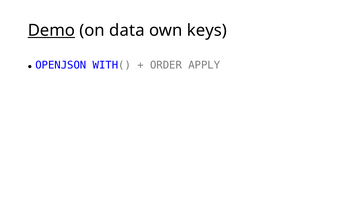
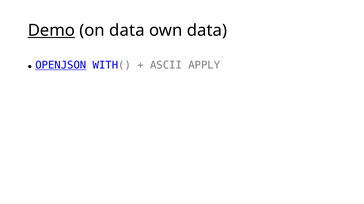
own keys: keys -> data
OPENJSON underline: none -> present
ORDER: ORDER -> ASCII
